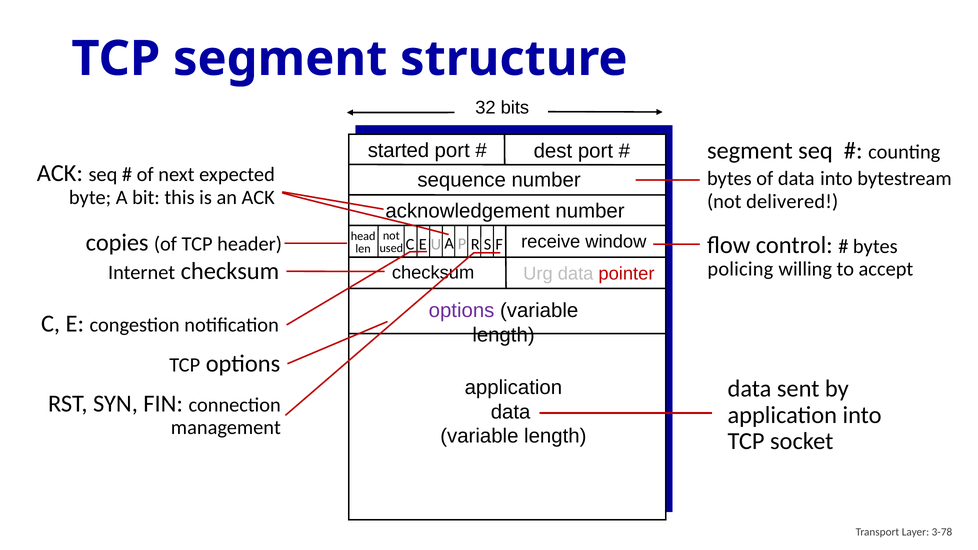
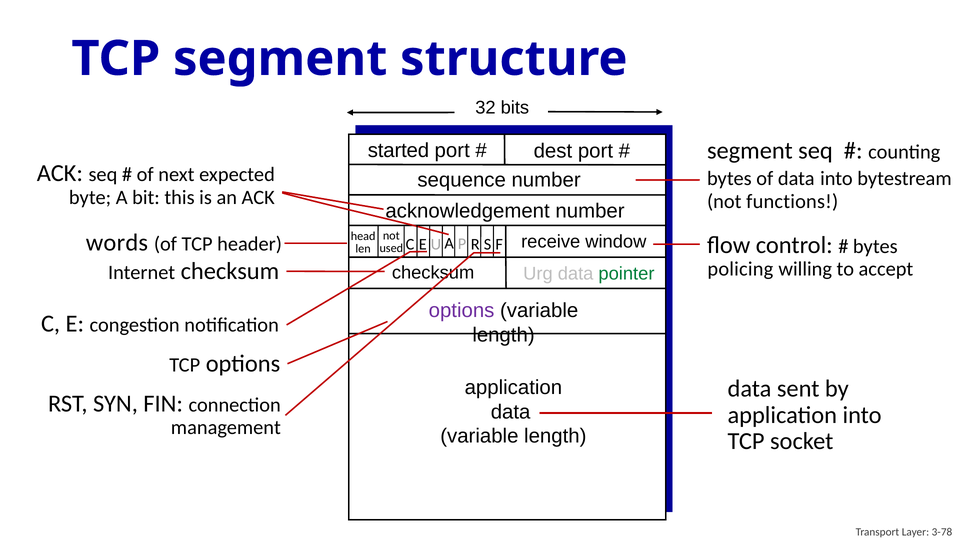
delivered: delivered -> functions
copies: copies -> words
pointer colour: red -> green
